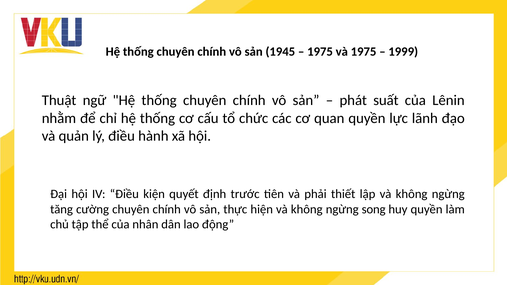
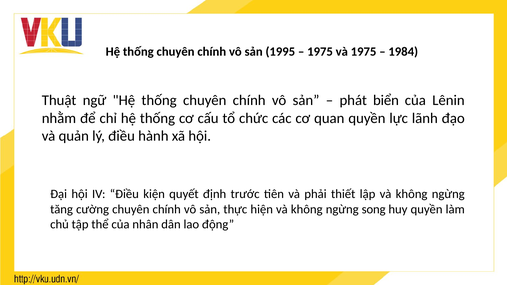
1945: 1945 -> 1995
1999: 1999 -> 1984
suất: suất -> biển
